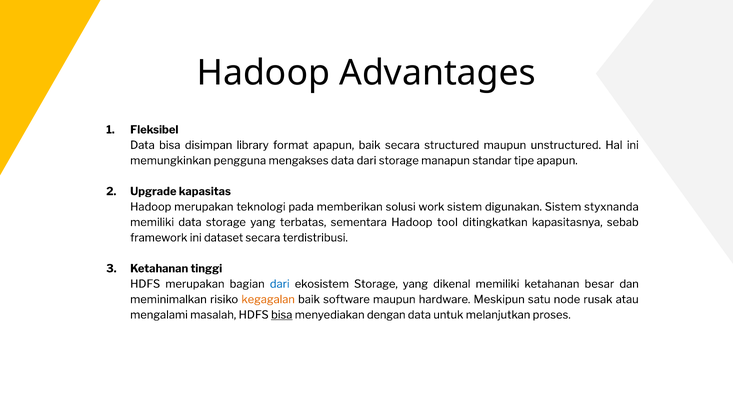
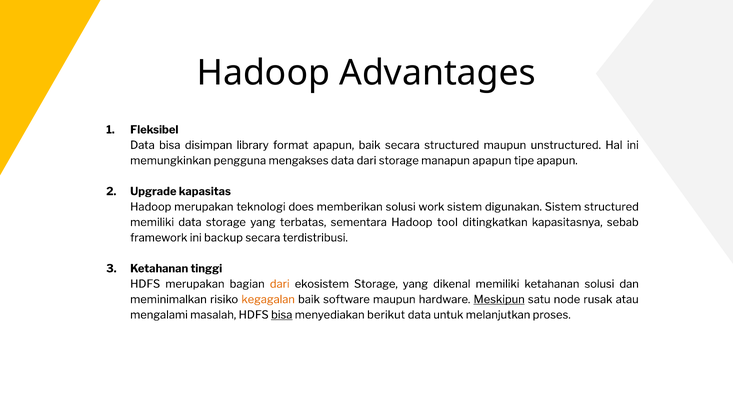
manapun standar: standar -> apapun
pada: pada -> does
Sistem styxnanda: styxnanda -> structured
dataset: dataset -> backup
dari at (280, 284) colour: blue -> orange
ketahanan besar: besar -> solusi
Meskipun underline: none -> present
dengan: dengan -> berikut
